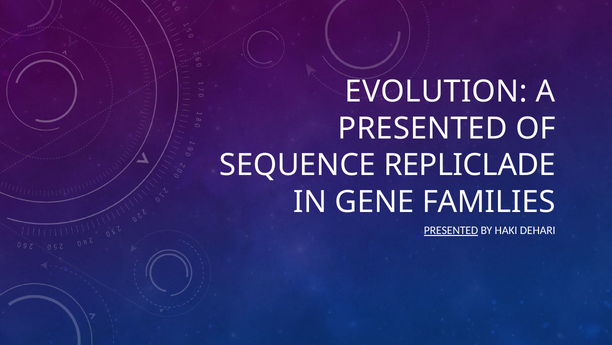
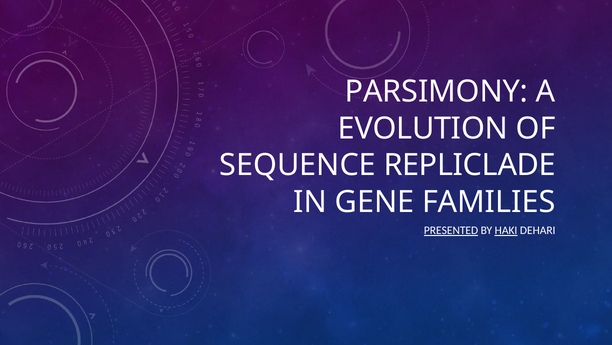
EVOLUTION: EVOLUTION -> PARSIMONY
PRESENTED at (423, 128): PRESENTED -> EVOLUTION
HAKI underline: none -> present
